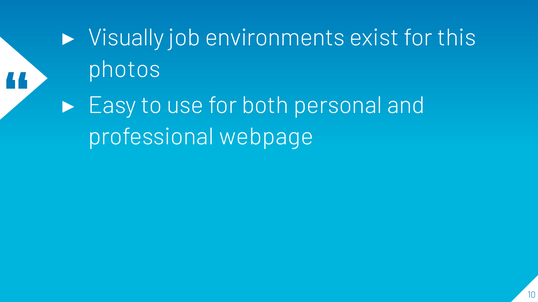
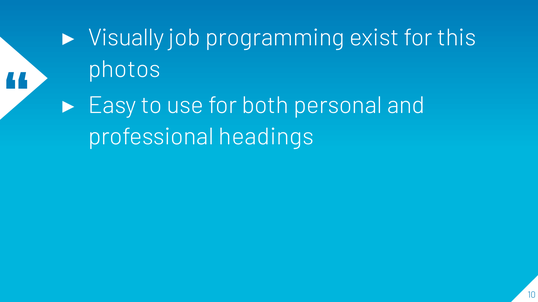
environments: environments -> programming
webpage: webpage -> headings
